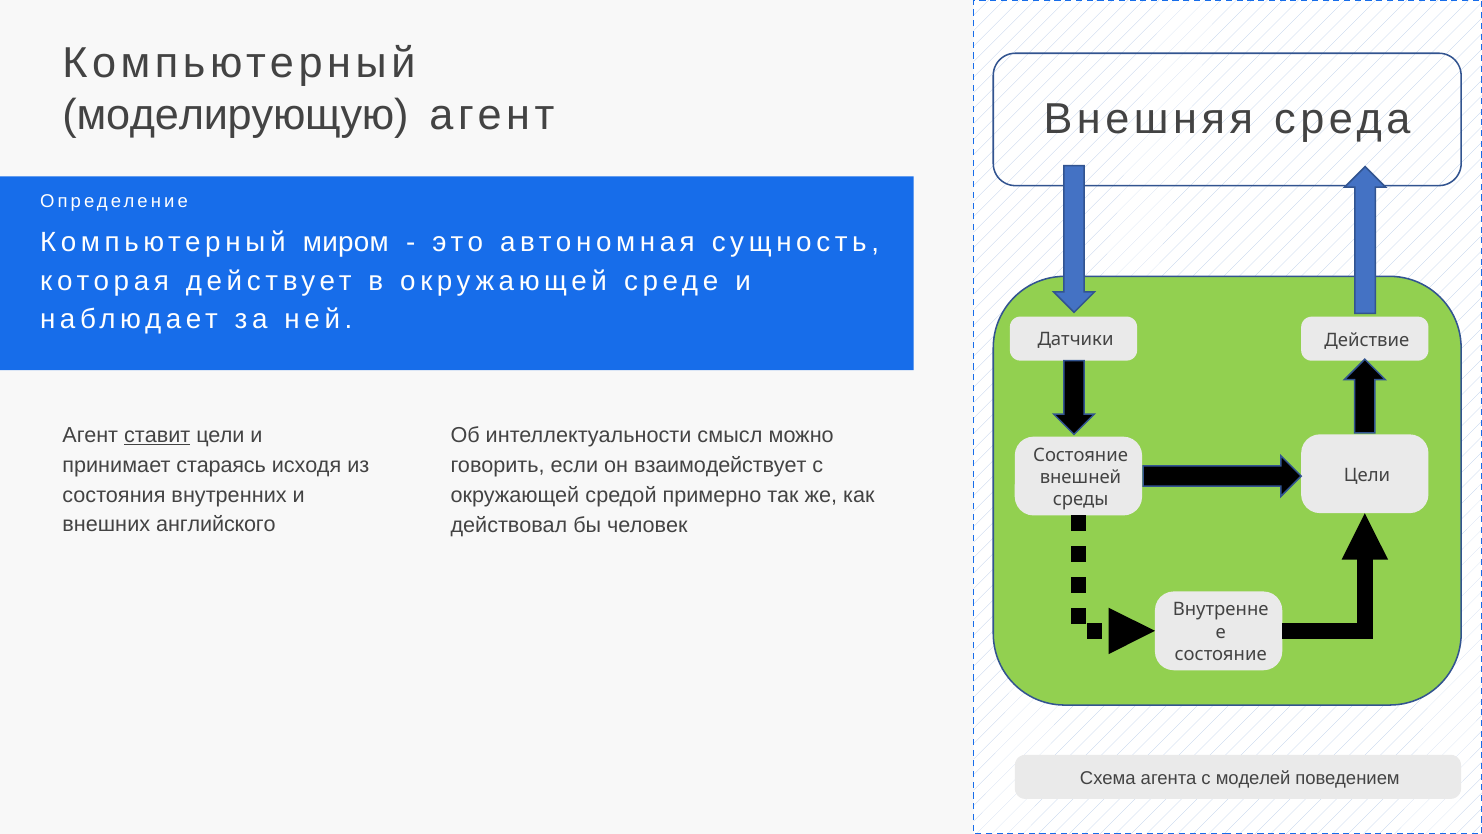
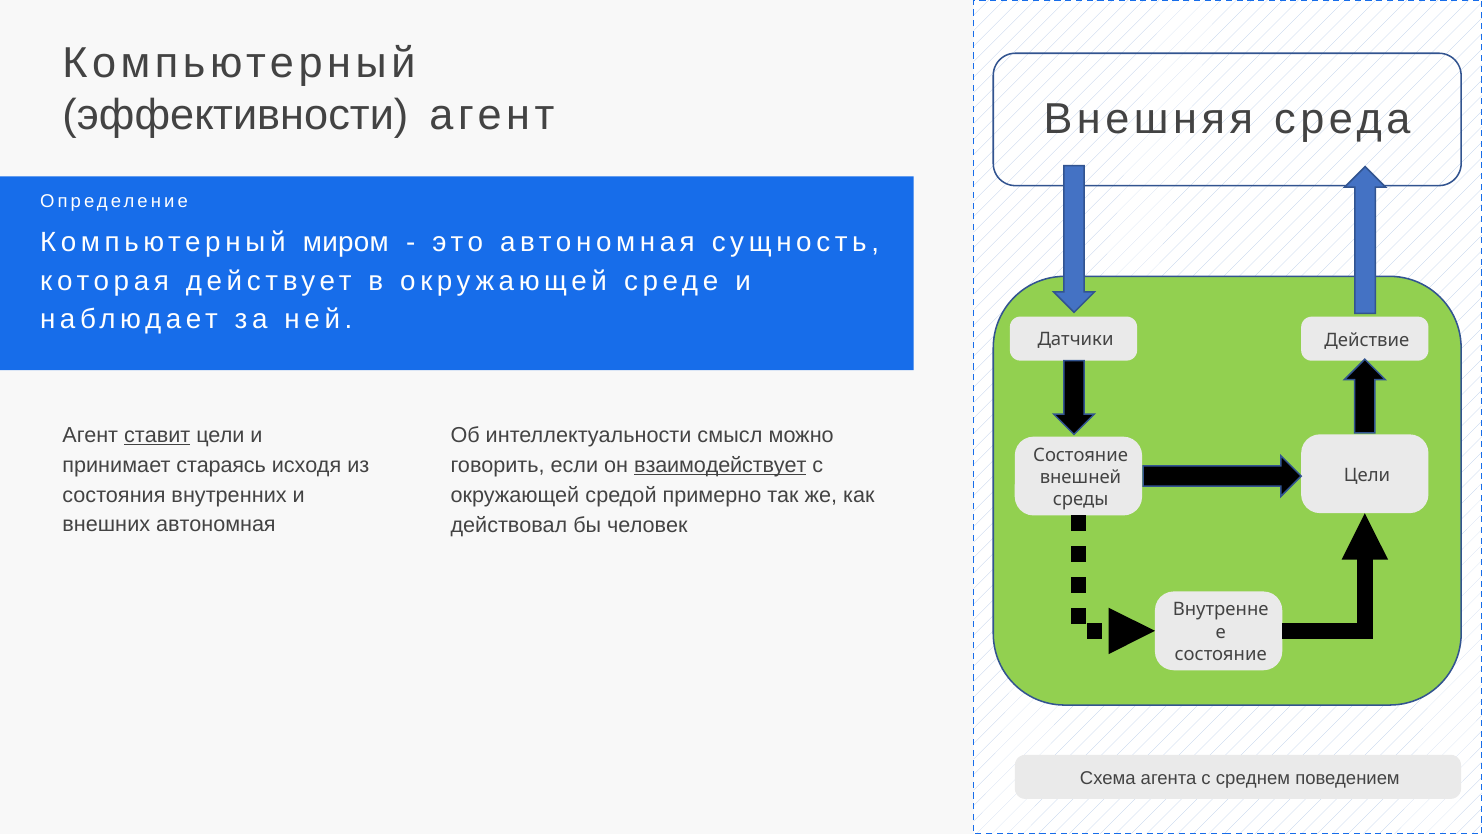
моделирующую: моделирующую -> эффективности
взаимодействует underline: none -> present
внешних английского: английского -> автономная
моделей: моделей -> среднем
